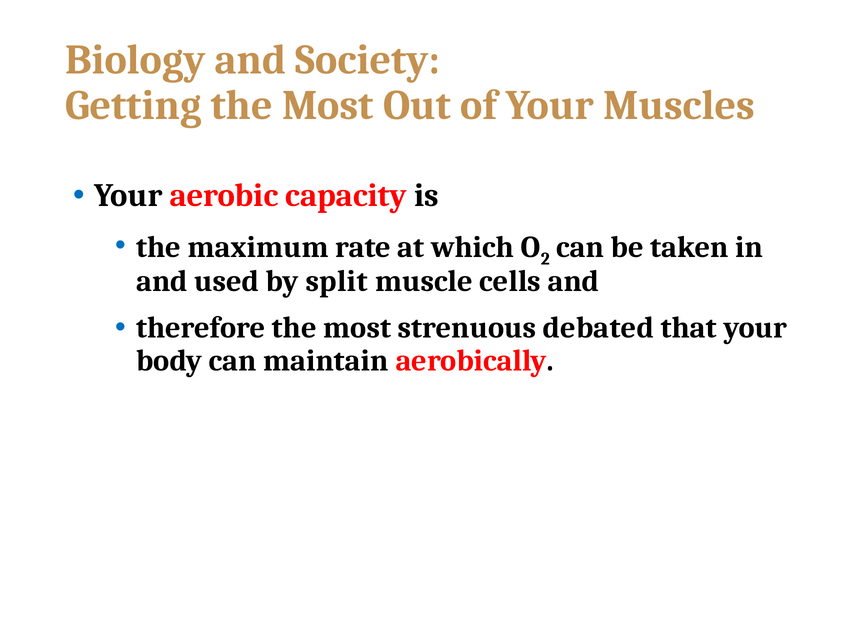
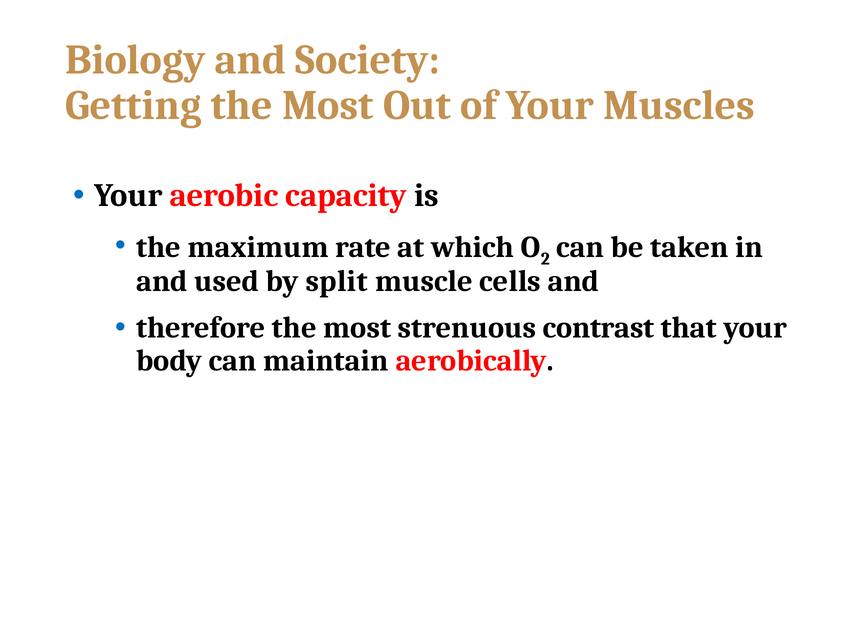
debated: debated -> contrast
